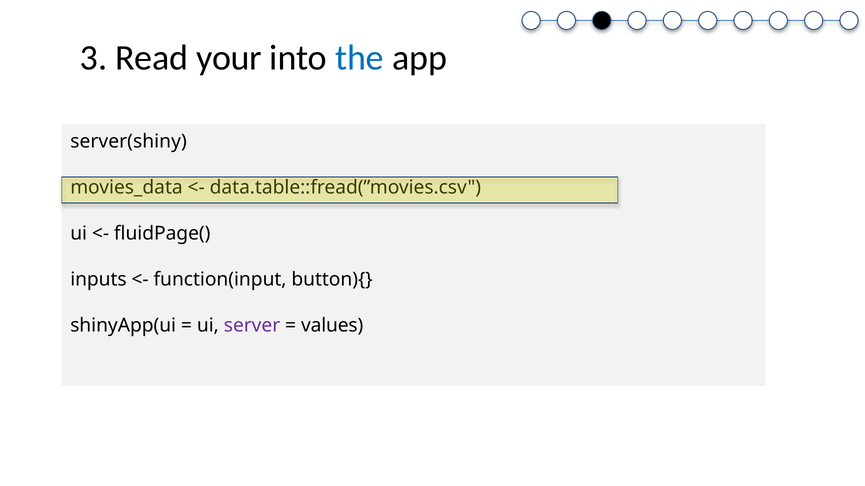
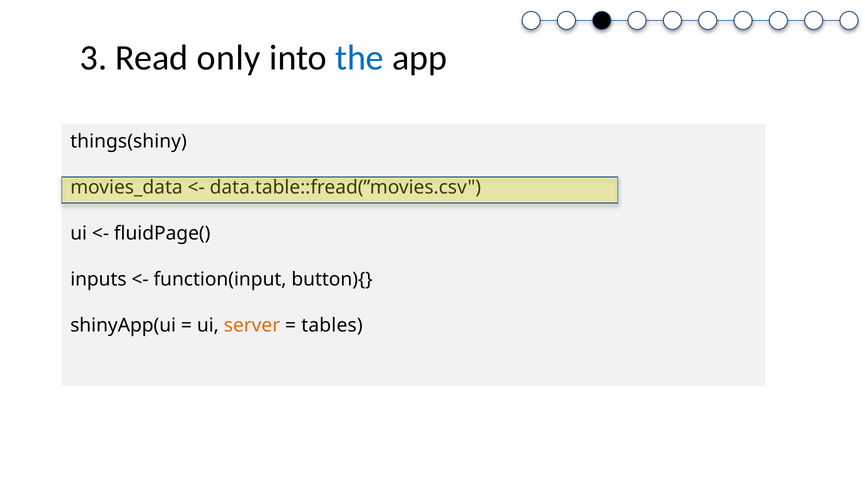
your: your -> only
server(shiny: server(shiny -> things(shiny
server colour: purple -> orange
values: values -> tables
